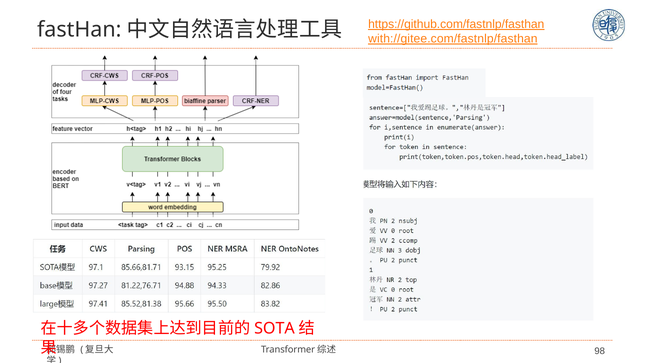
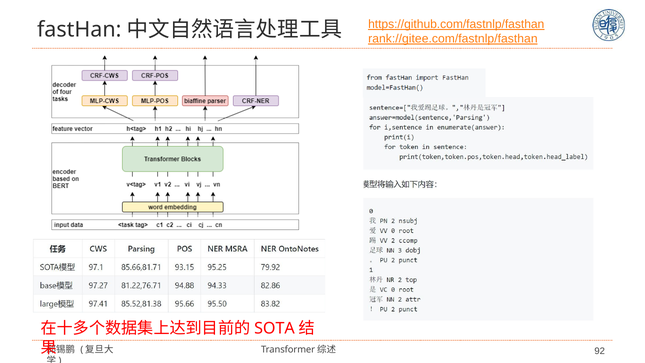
with://gitee.com/fastnlp/fasthan: with://gitee.com/fastnlp/fasthan -> rank://gitee.com/fastnlp/fasthan
98: 98 -> 92
